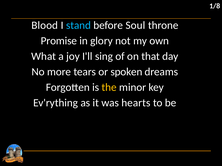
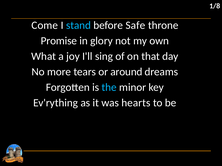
Blood: Blood -> Come
Soul: Soul -> Safe
spoken: spoken -> around
the colour: yellow -> light blue
